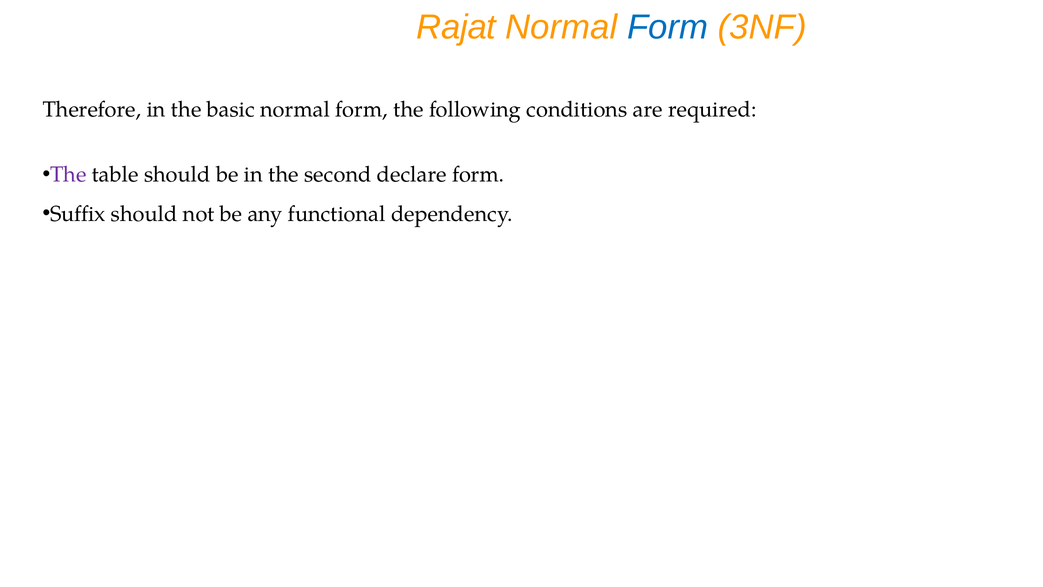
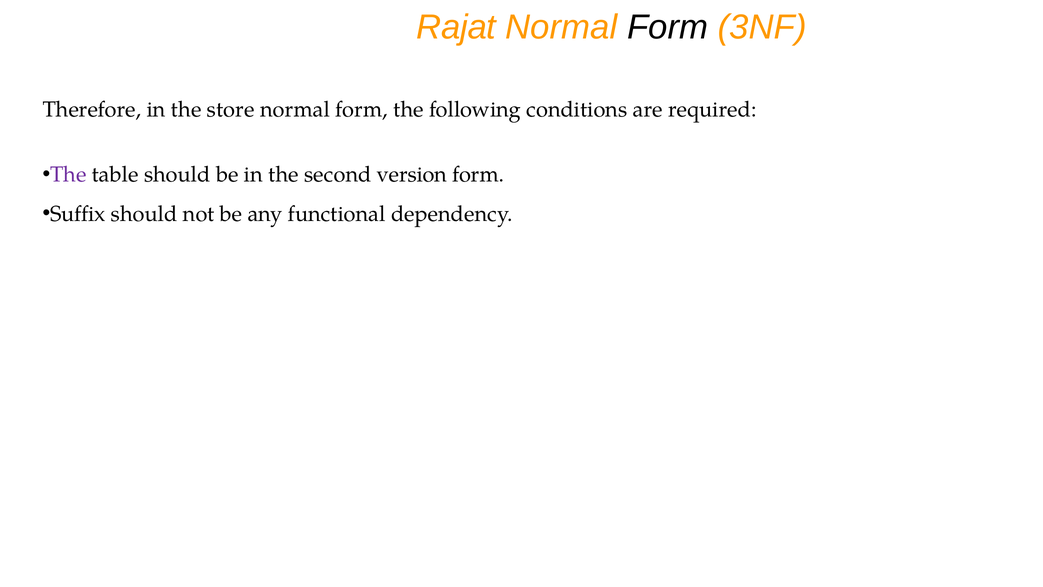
Form at (668, 27) colour: blue -> black
basic: basic -> store
declare: declare -> version
